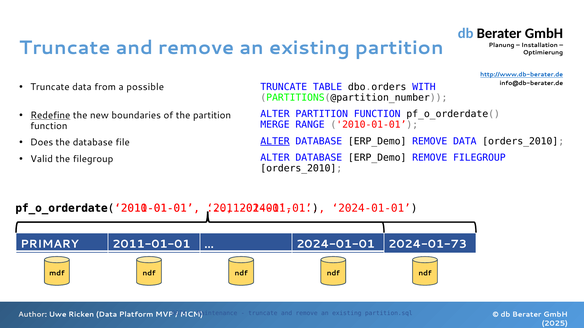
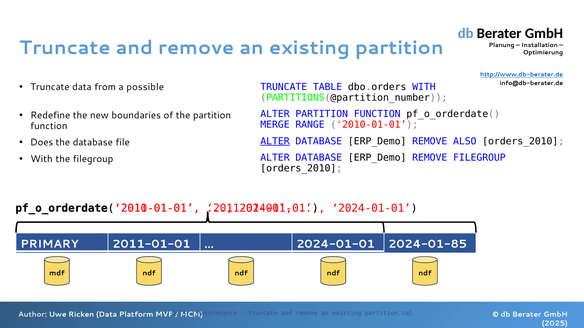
Redefine underline: present -> none
REMOVE DATA: DATA -> ALSO
Valid at (42, 159): Valid -> With
2024-01-73: 2024-01-73 -> 2024-01-85
